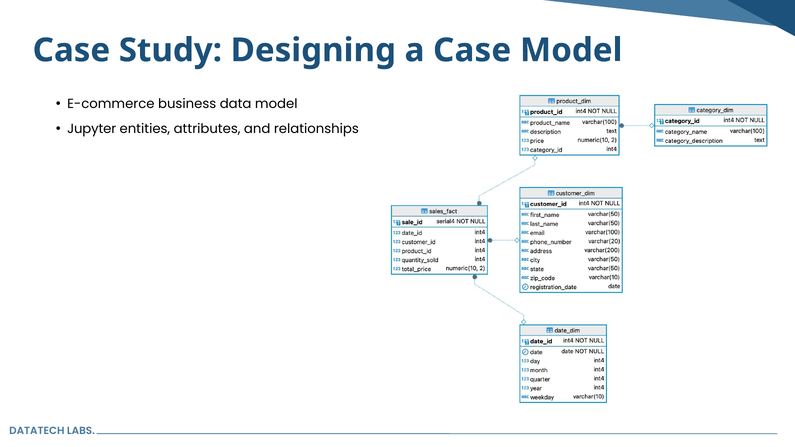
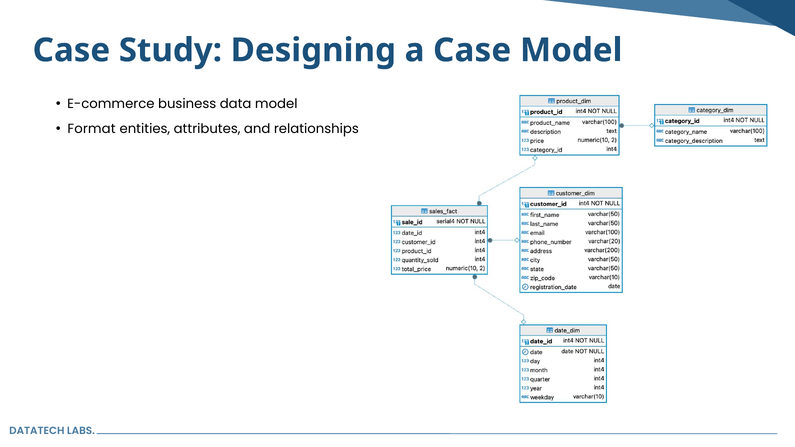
Jupyter: Jupyter -> Format
